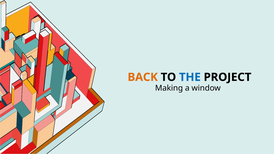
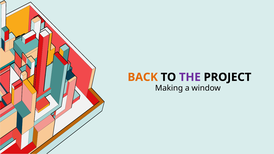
THE colour: blue -> purple
